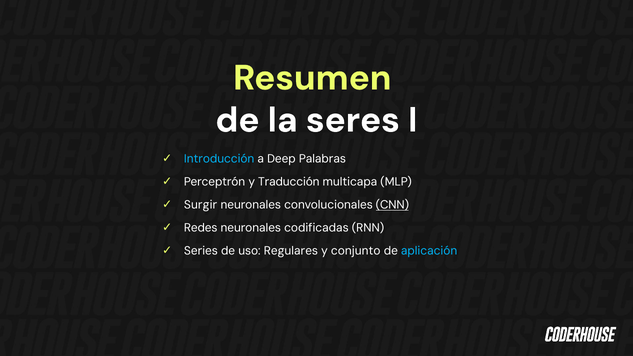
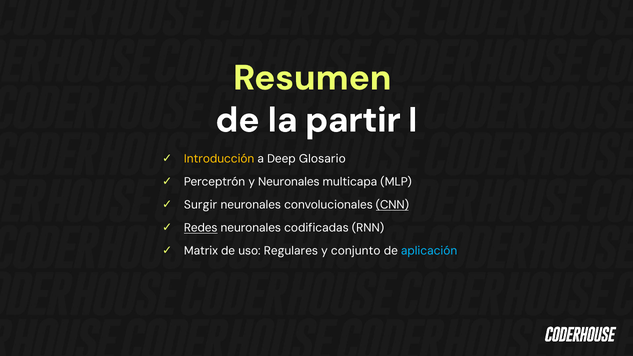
seres: seres -> partir
Introducción colour: light blue -> yellow
Palabras: Palabras -> Glosario
y Traducción: Traducción -> Neuronales
Redes underline: none -> present
Series: Series -> Matrix
